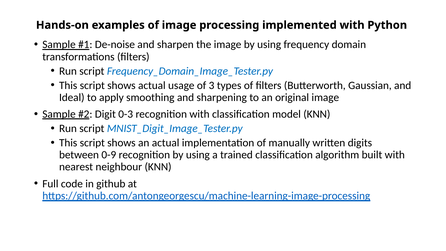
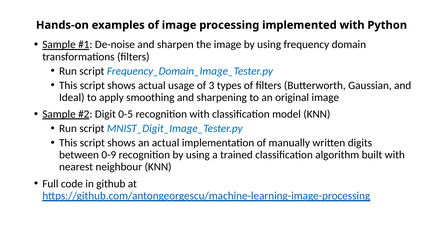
0-3: 0-3 -> 0-5
